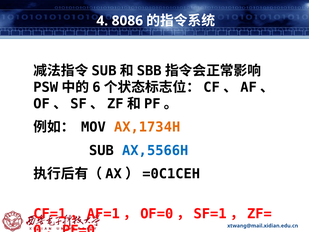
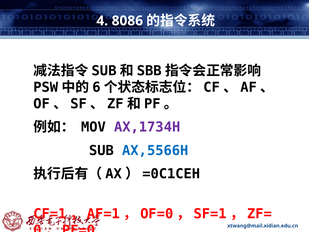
AX,1734H colour: orange -> purple
